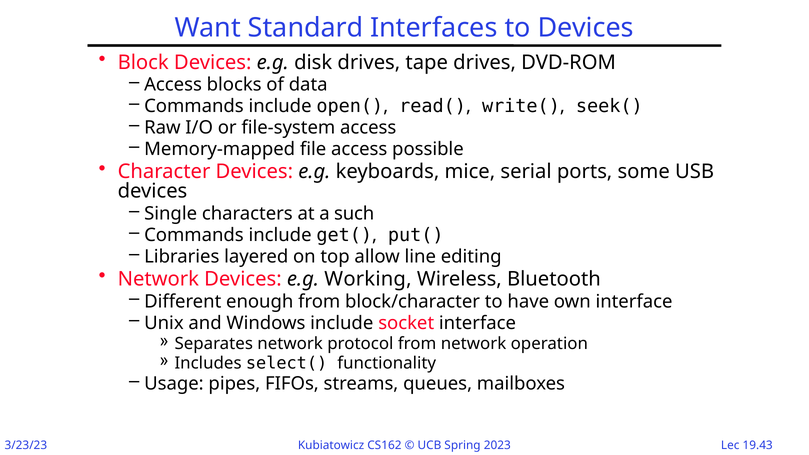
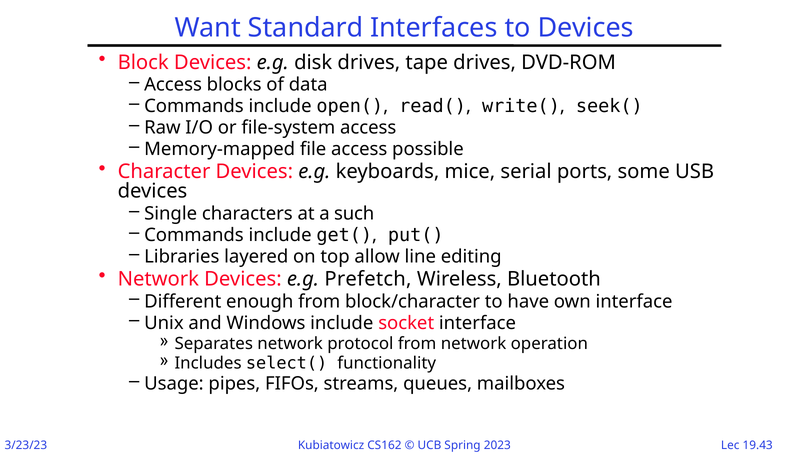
Working: Working -> Prefetch
